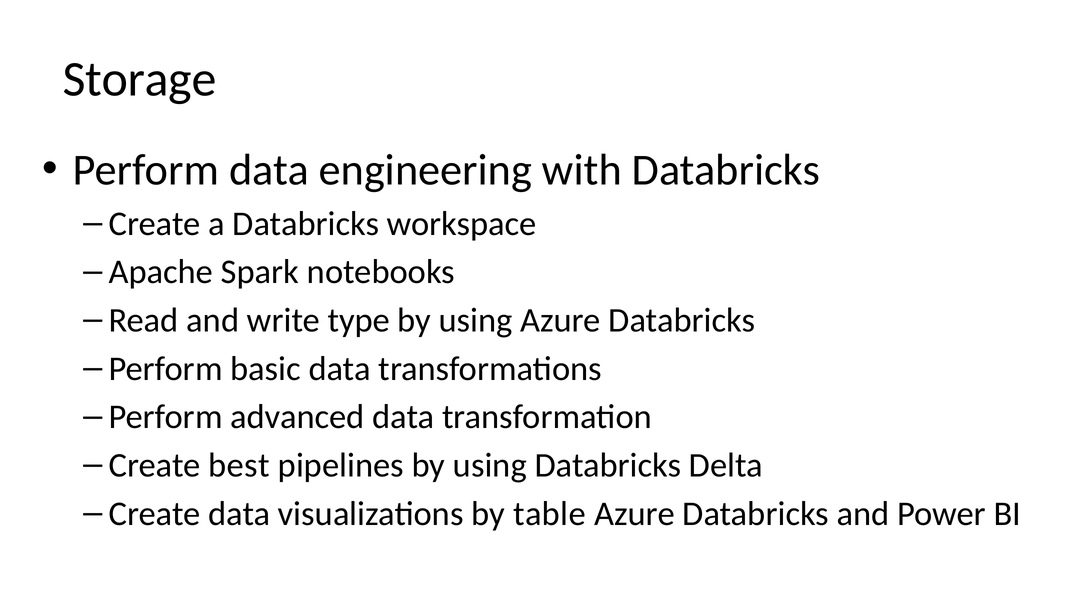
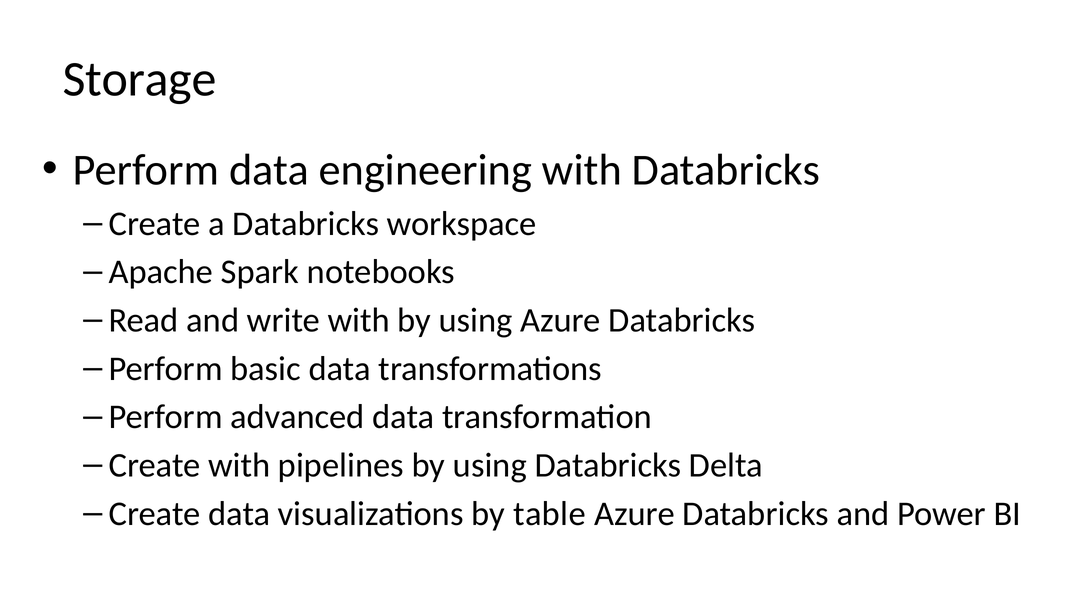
write type: type -> with
Create best: best -> with
